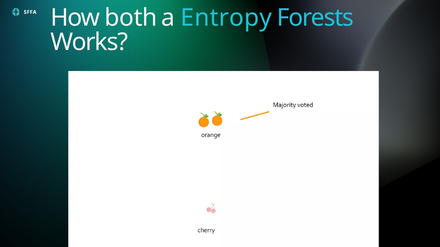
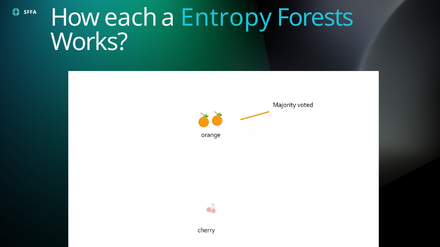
both: both -> each
